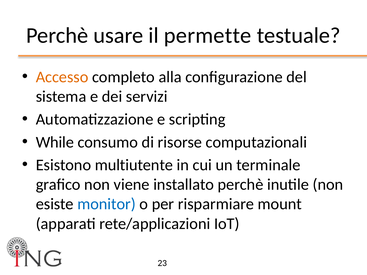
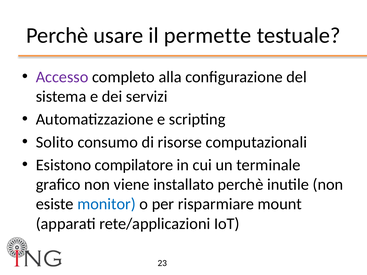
Accesso colour: orange -> purple
While: While -> Solito
multiutente: multiutente -> compilatore
